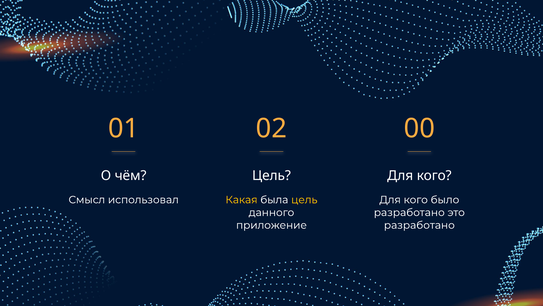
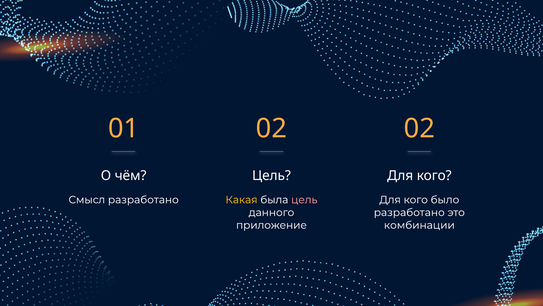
02 00: 00 -> 02
Смысл использовал: использовал -> разработано
цель at (304, 199) colour: yellow -> pink
разработано at (419, 225): разработано -> комбинации
